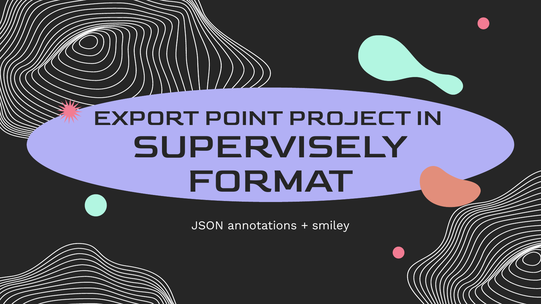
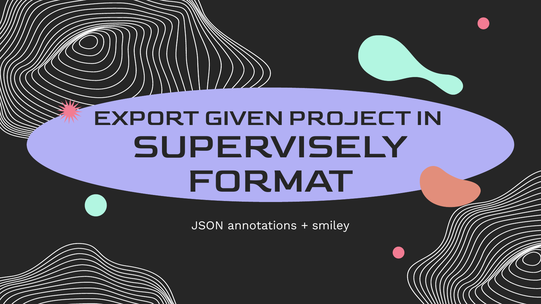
POINT: POINT -> GIVEN
